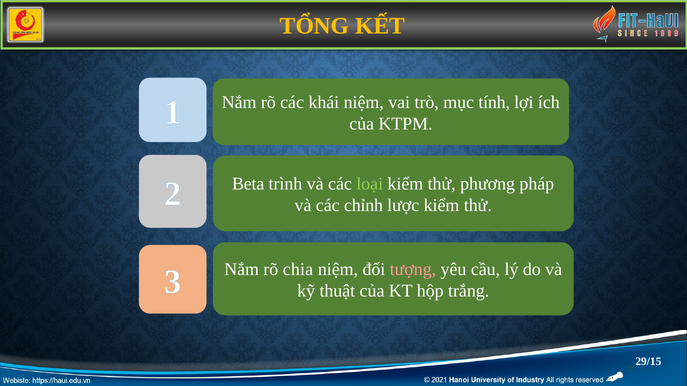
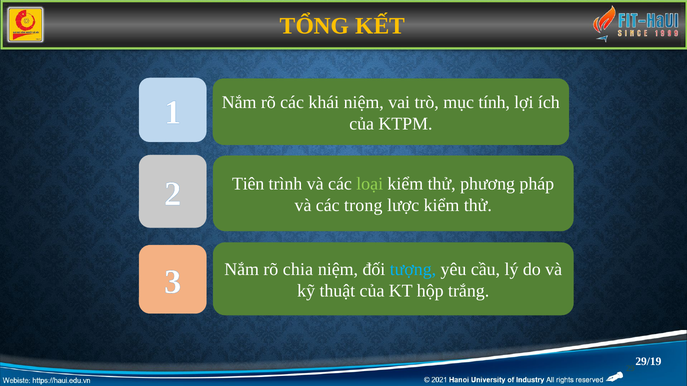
Beta: Beta -> Tiên
chỉnh: chỉnh -> trong
tượng colour: pink -> light blue
29/15: 29/15 -> 29/19
